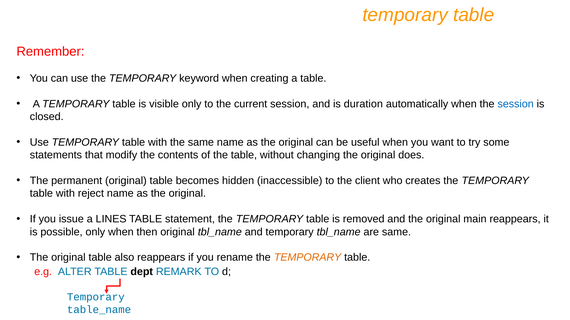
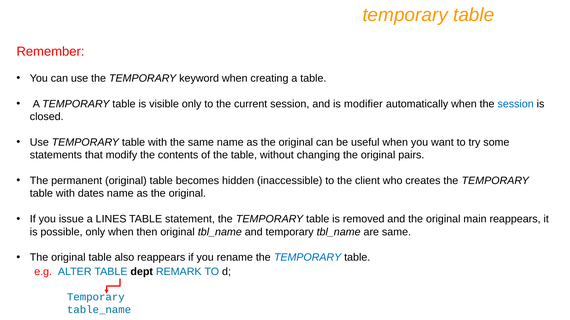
duration: duration -> modifier
does: does -> pairs
reject: reject -> dates
TEMPORARY at (308, 258) colour: orange -> blue
